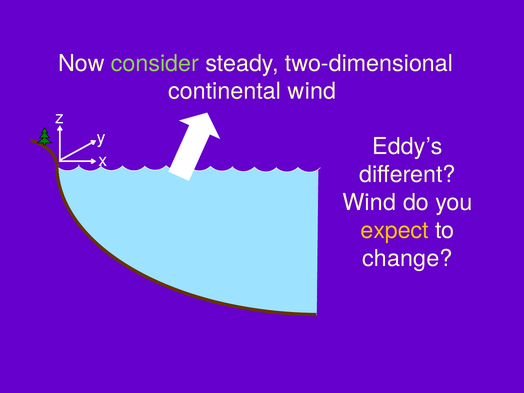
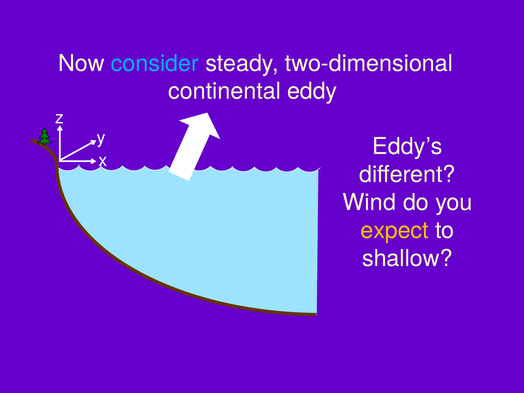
consider colour: light green -> light blue
continental wind: wind -> eddy
change: change -> shallow
